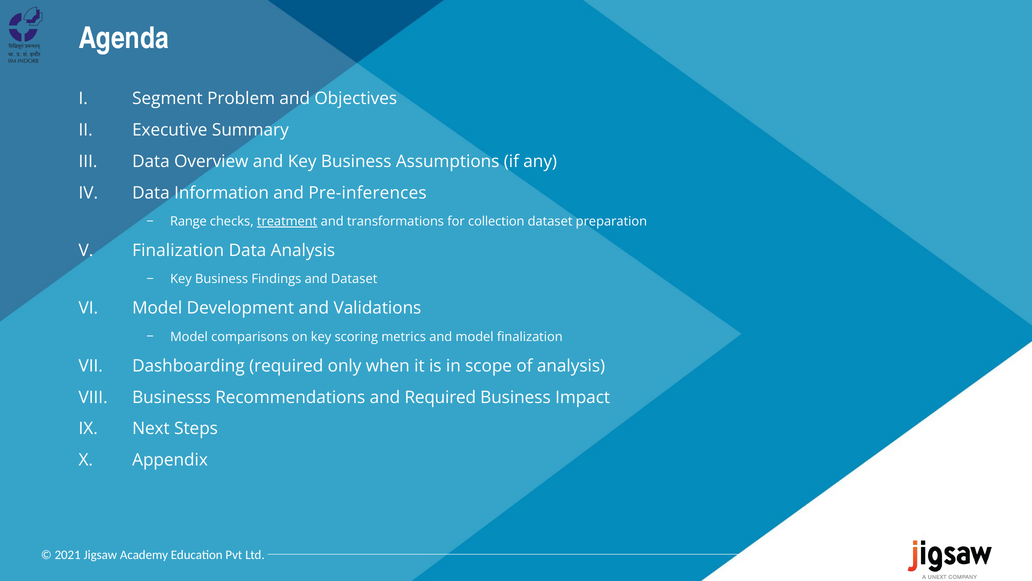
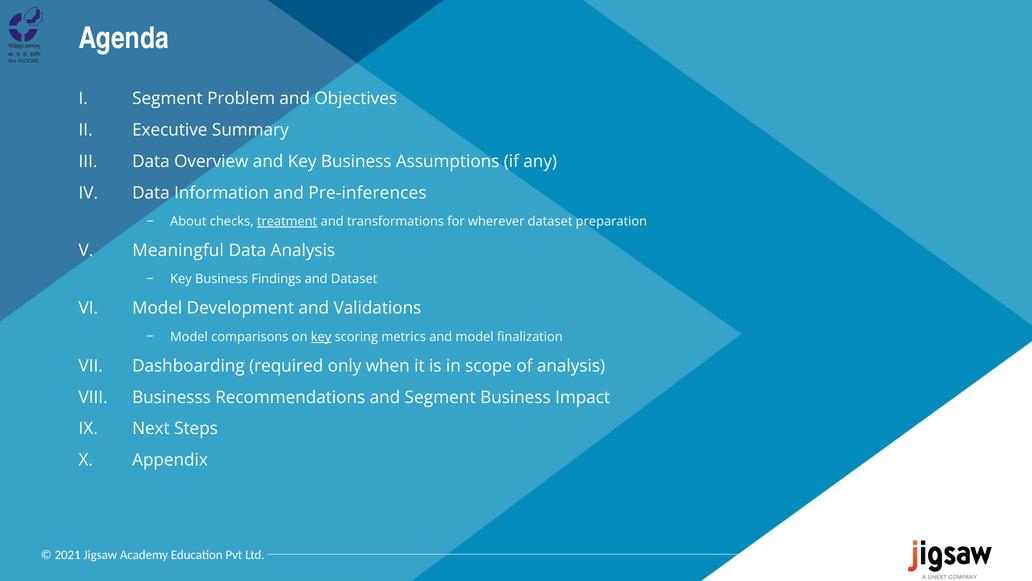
Range: Range -> About
collection: collection -> wherever
Finalization at (178, 250): Finalization -> Meaningful
key at (321, 337) underline: none -> present
and Required: Required -> Segment
